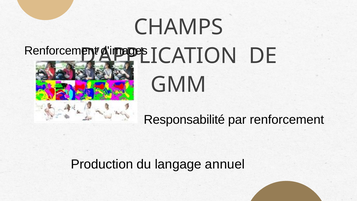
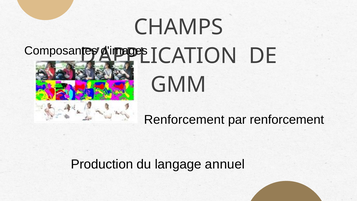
Renforcement at (61, 51): Renforcement -> Composantes
Responsabilité at (184, 120): Responsabilité -> Renforcement
